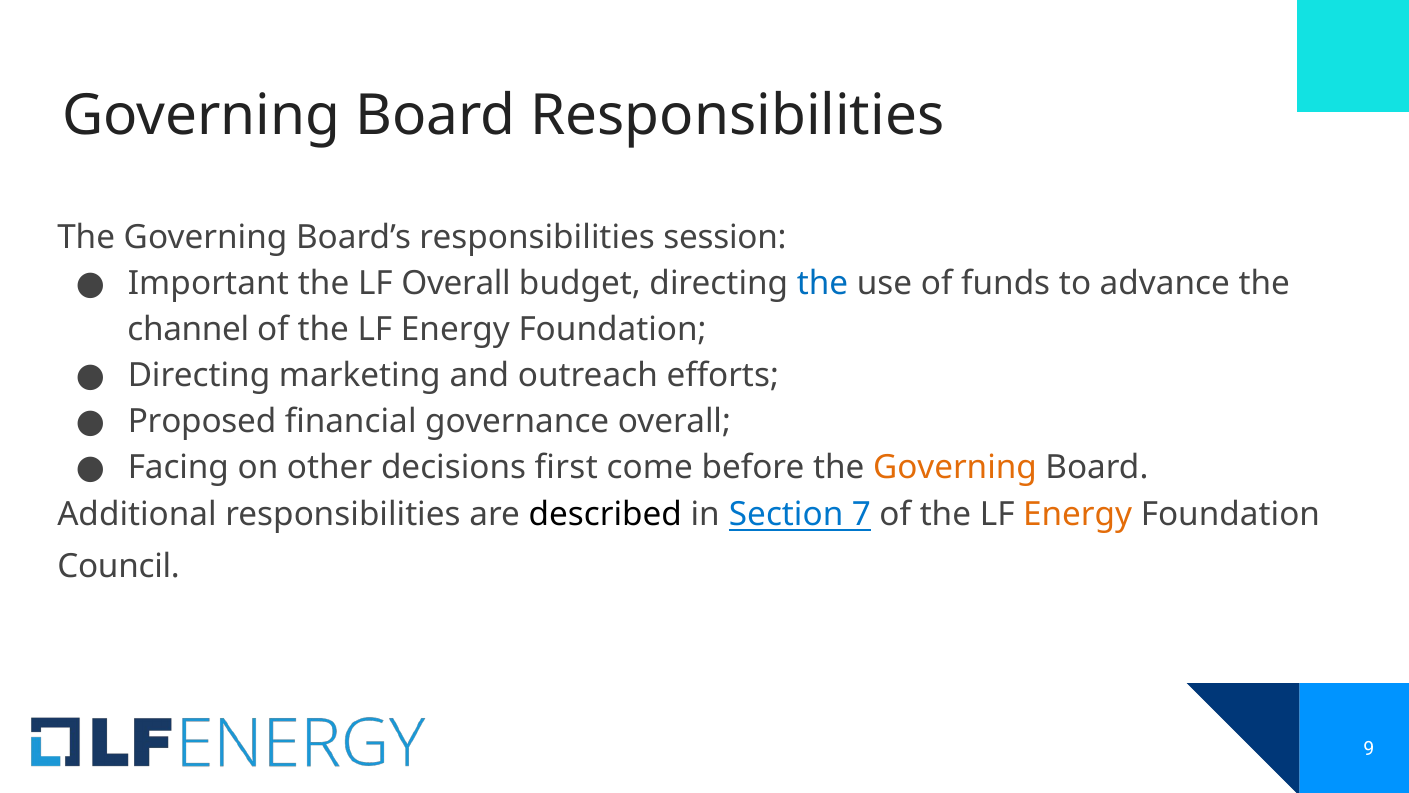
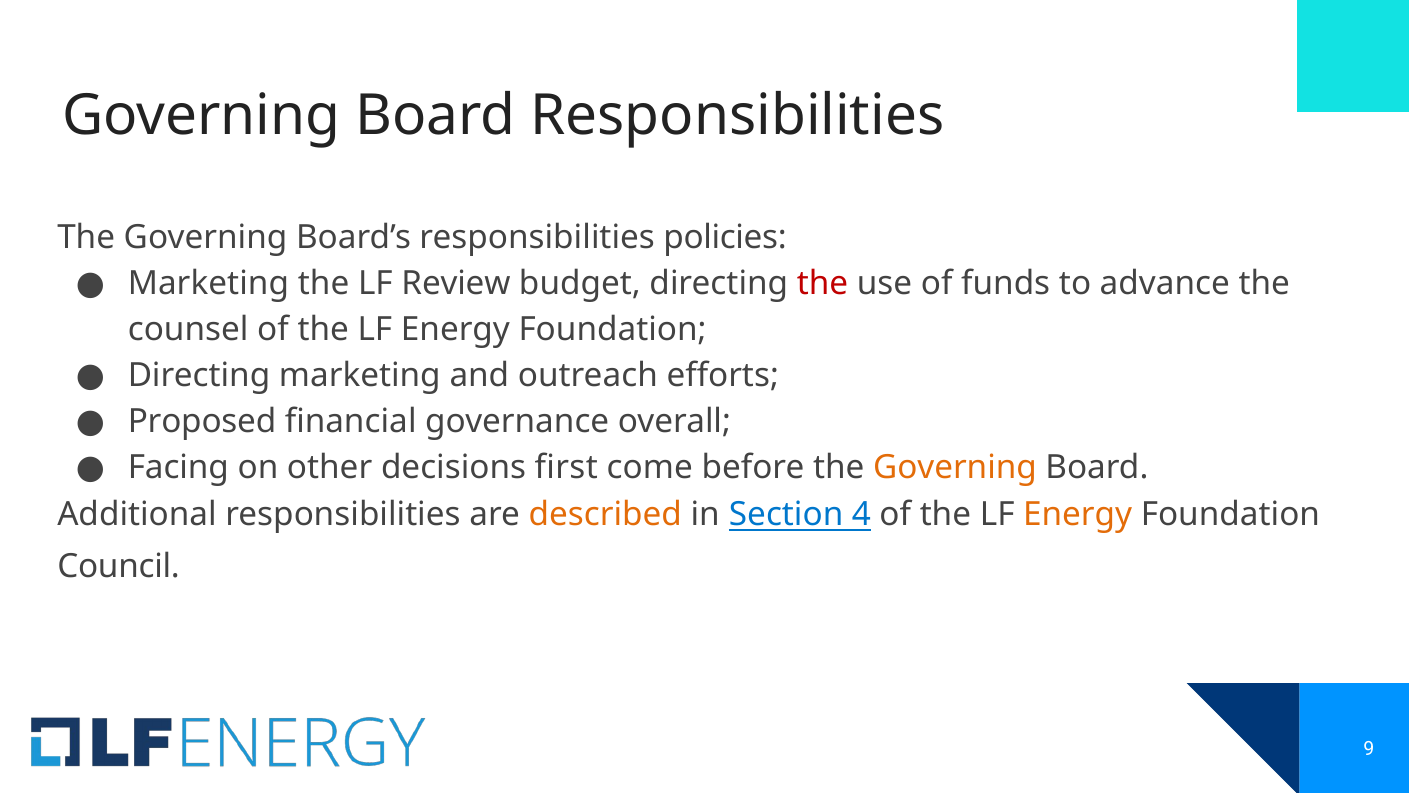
session: session -> policies
Important at (208, 284): Important -> Marketing
LF Overall: Overall -> Review
the at (822, 284) colour: blue -> red
channel: channel -> counsel
described colour: black -> orange
7: 7 -> 4
